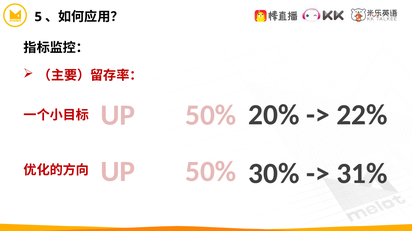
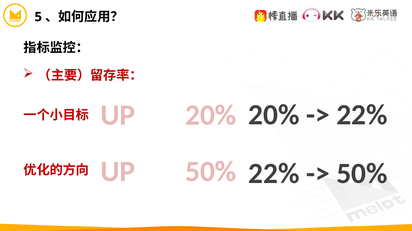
50% at (211, 116): 50% -> 20%
30% at (274, 174): 30% -> 22%
31% at (362, 174): 31% -> 50%
